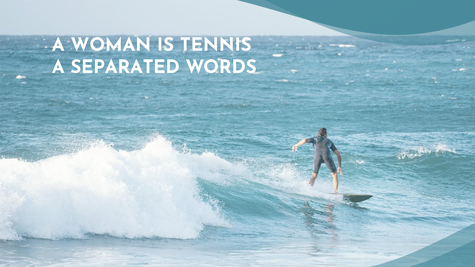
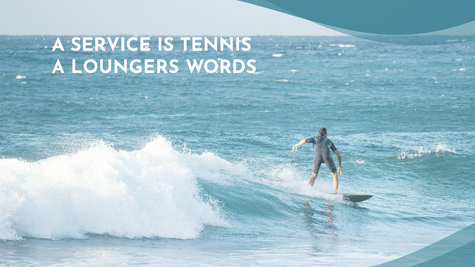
WOMAN: WOMAN -> SERVICE
SEPARATED: SEPARATED -> LOUNGERS
